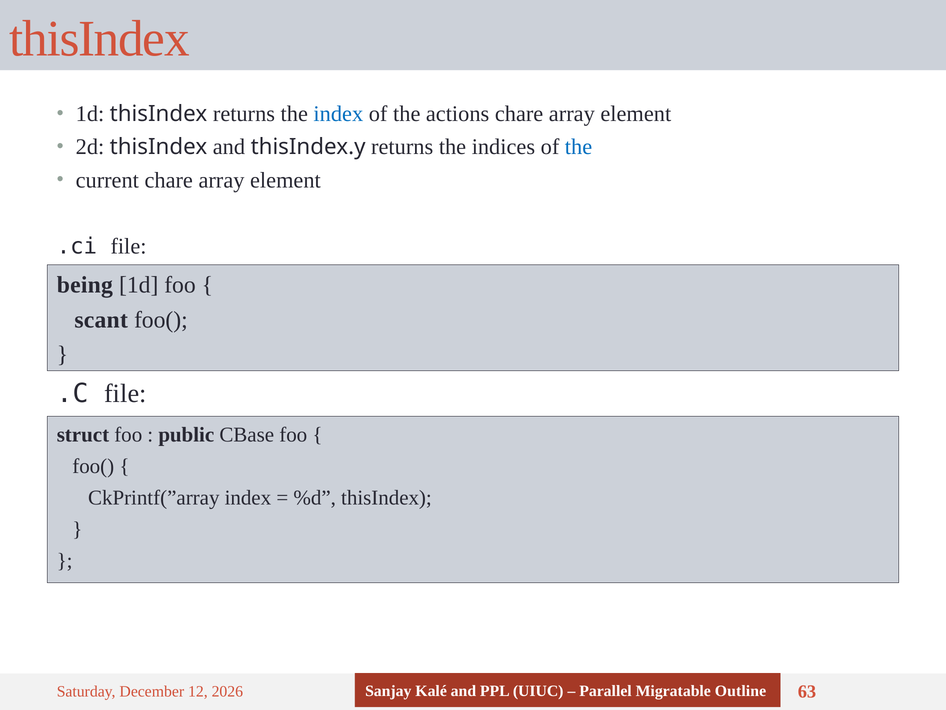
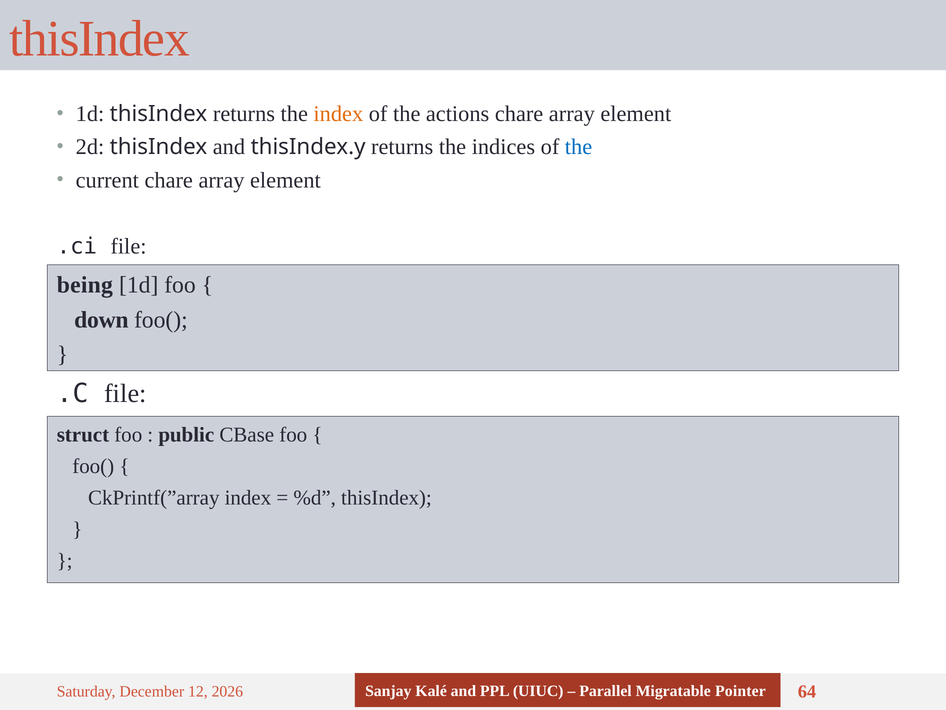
index at (338, 114) colour: blue -> orange
scant: scant -> down
Outline: Outline -> Pointer
63: 63 -> 64
